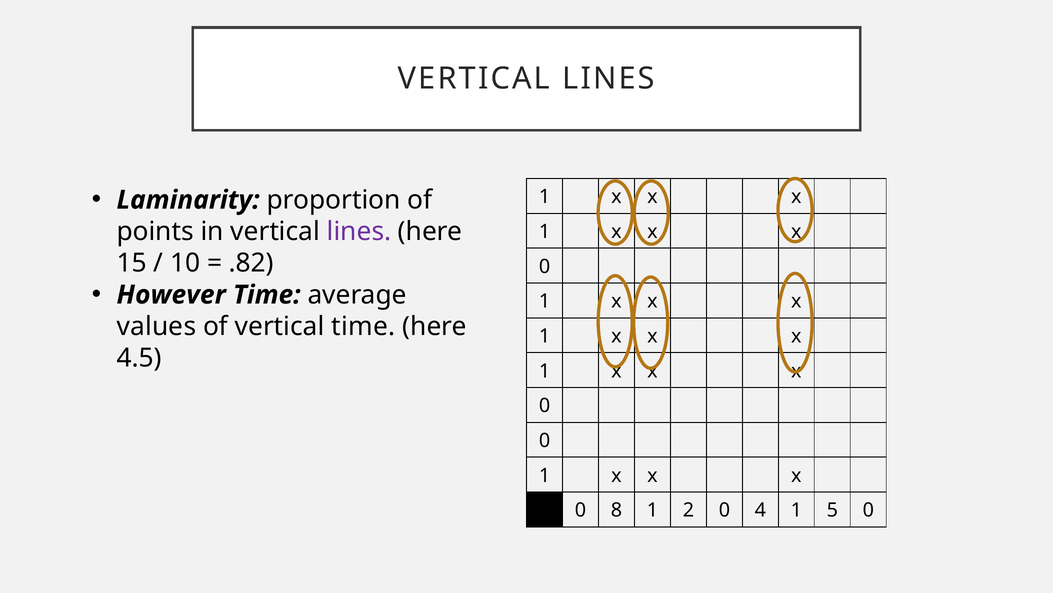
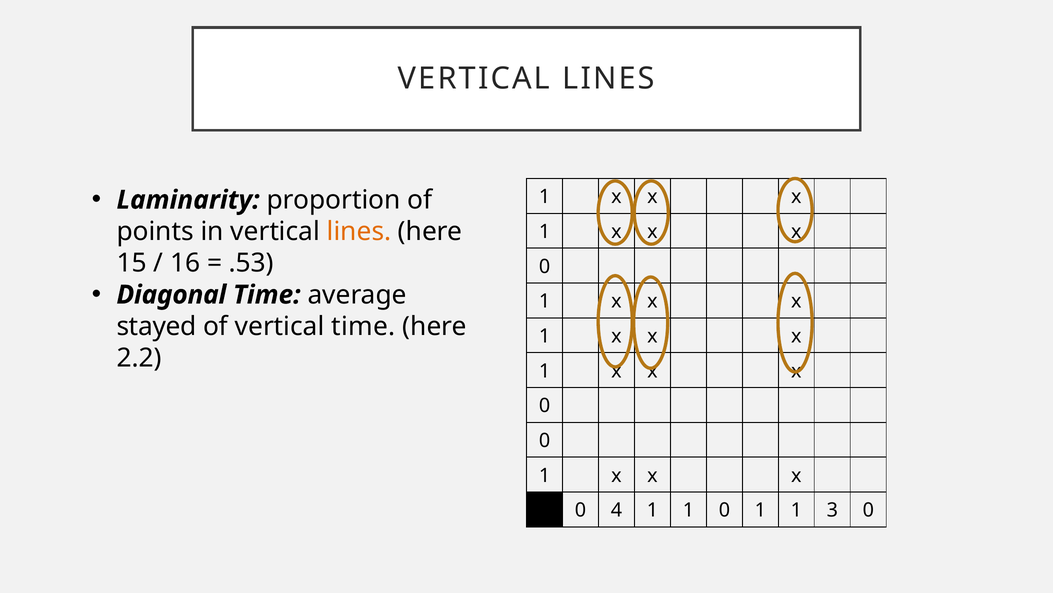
lines at (359, 231) colour: purple -> orange
10: 10 -> 16
.82: .82 -> .53
However: However -> Diagonal
values: values -> stayed
4.5: 4.5 -> 2.2
8: 8 -> 4
2 at (688, 510): 2 -> 1
4 at (760, 510): 4 -> 1
5: 5 -> 3
